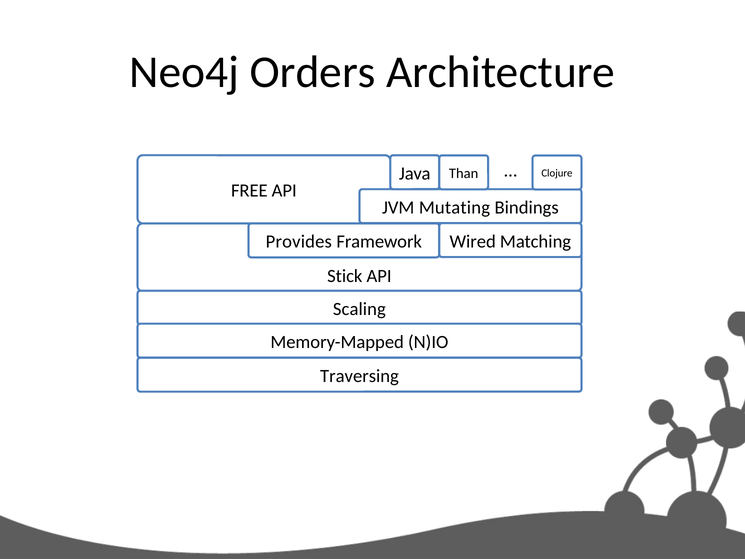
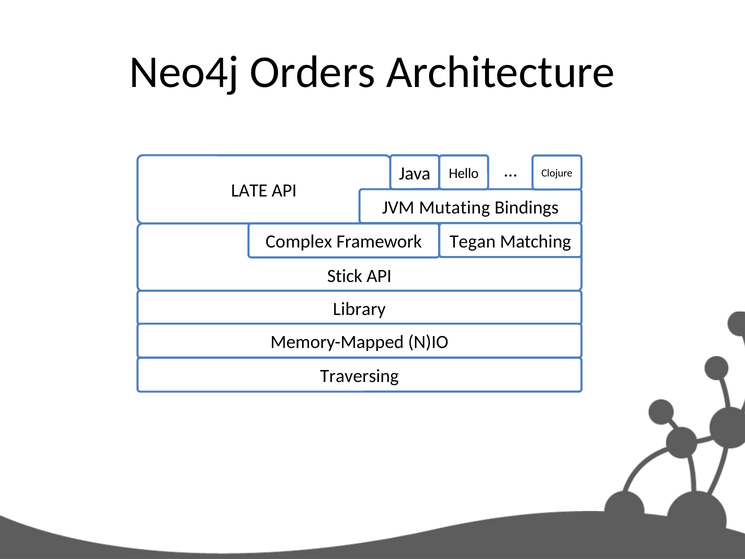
Than: Than -> Hello
FREE: FREE -> LATE
Wired: Wired -> Tegan
Provides: Provides -> Complex
Scaling: Scaling -> Library
